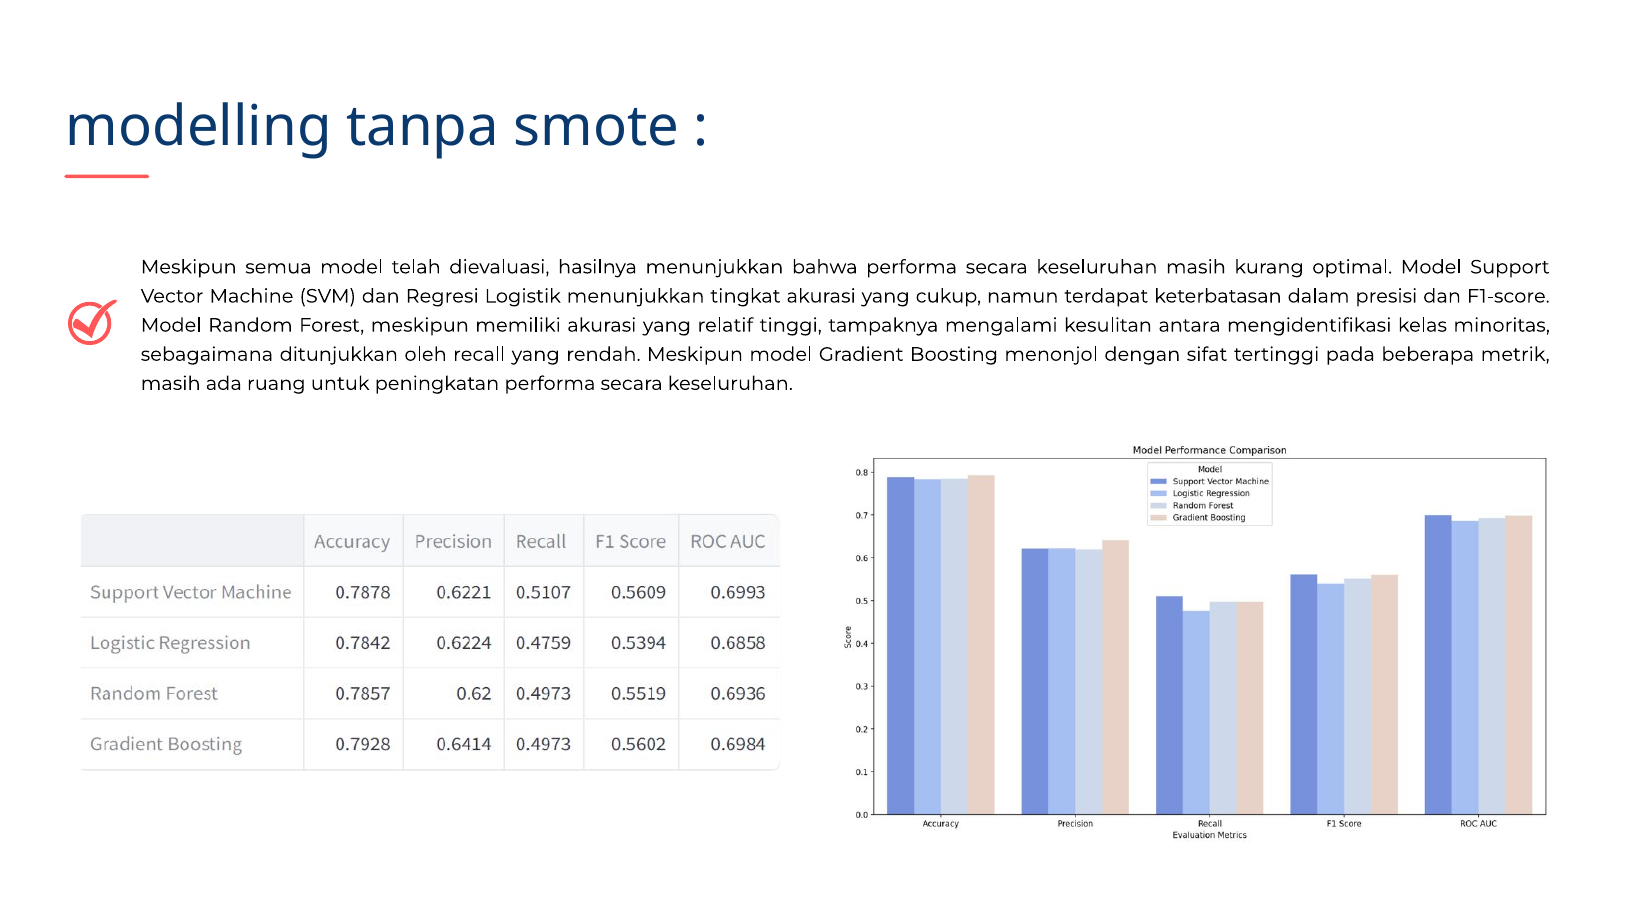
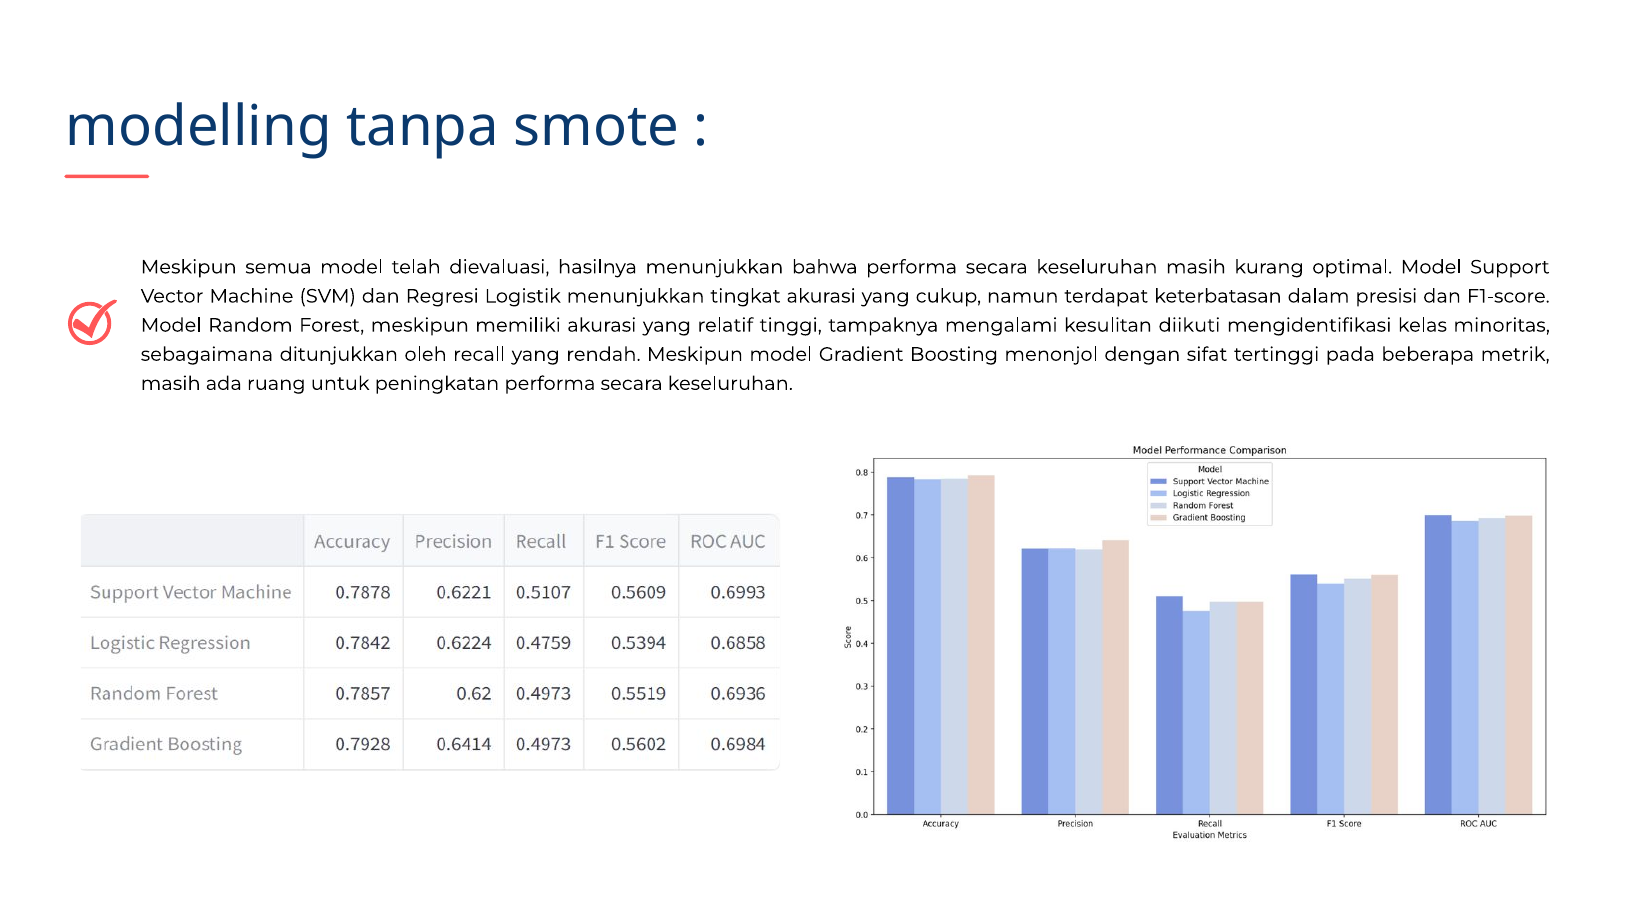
antara: antara -> diikuti
